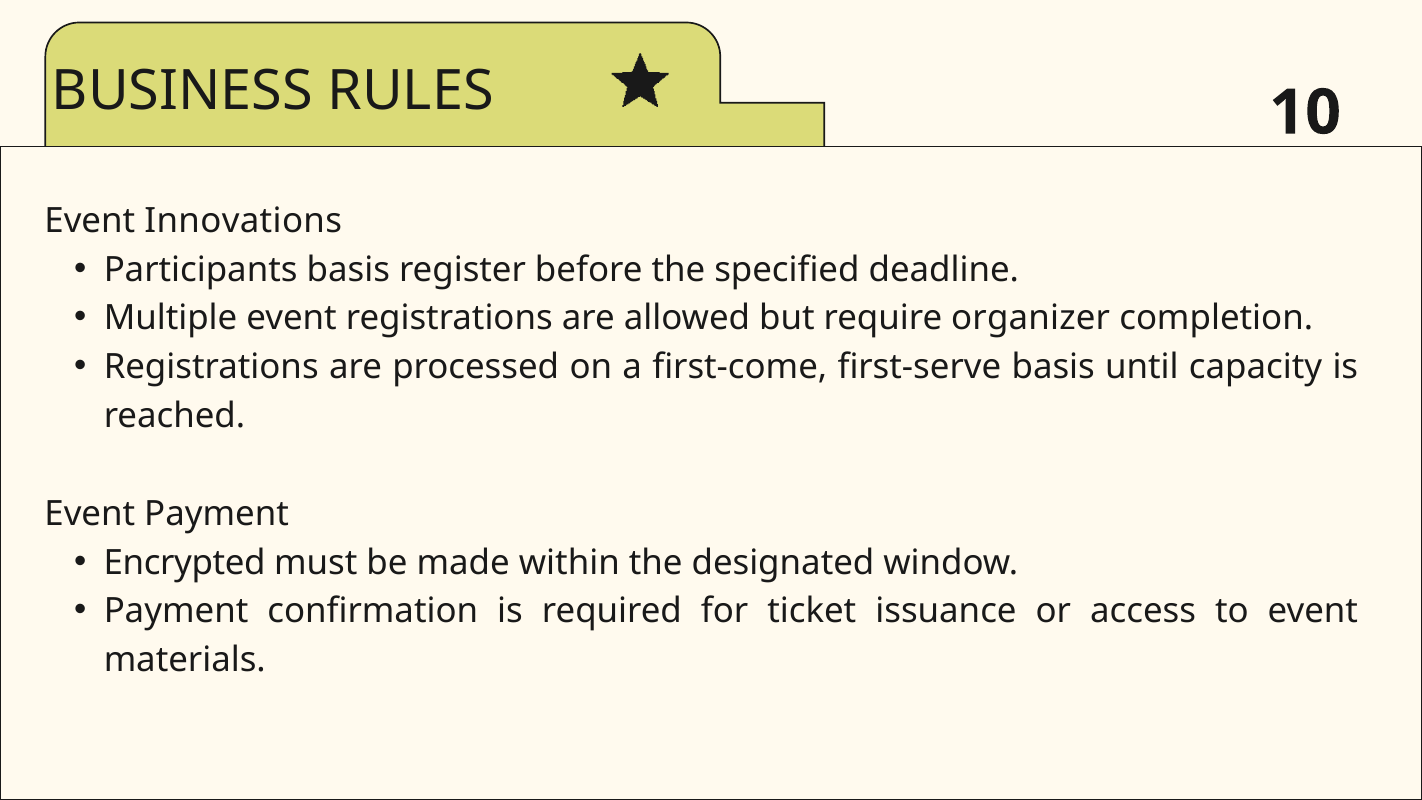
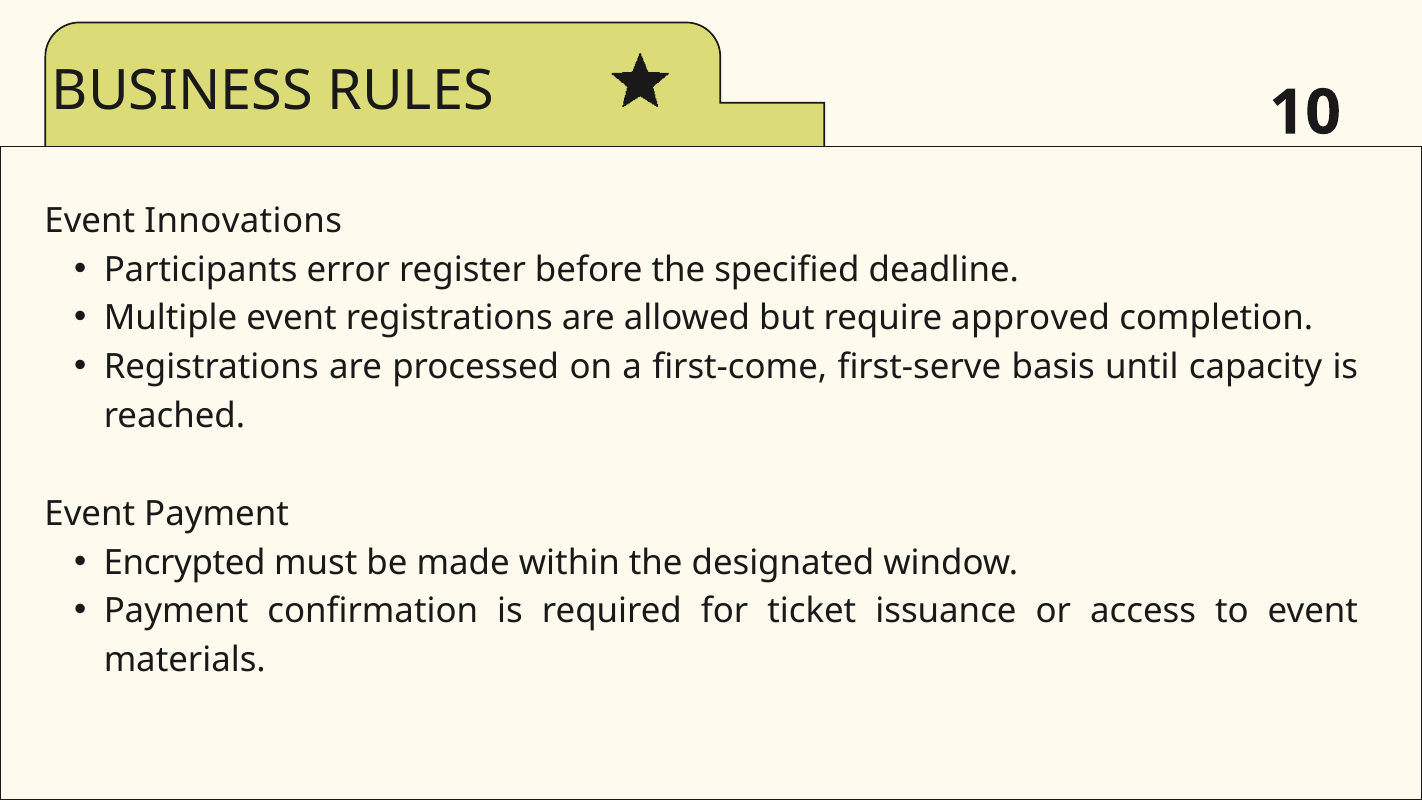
Participants basis: basis -> error
organizer: organizer -> approved
